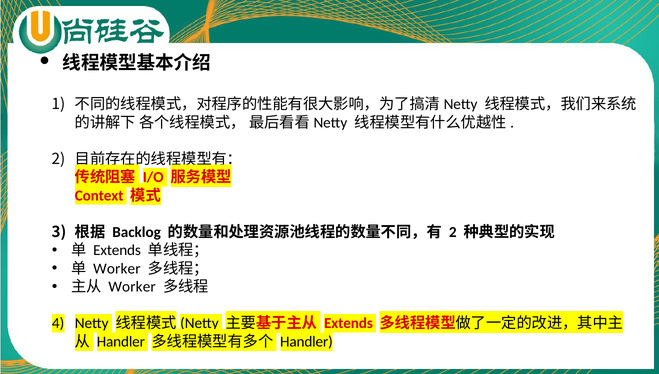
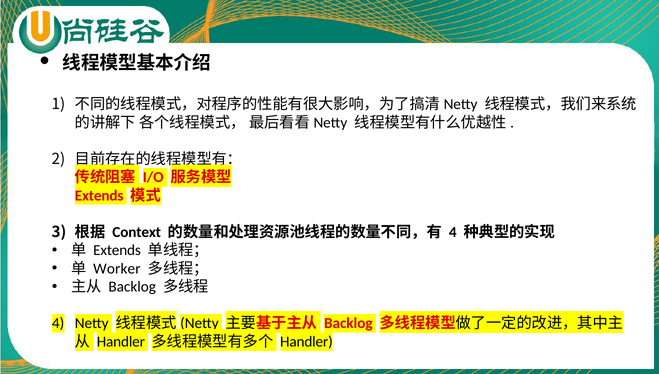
Context at (99, 196): Context -> Extends
Backlog: Backlog -> Context
2 at (453, 232): 2 -> 4
Worker at (132, 287): Worker -> Backlog
Extends at (348, 323): Extends -> Backlog
